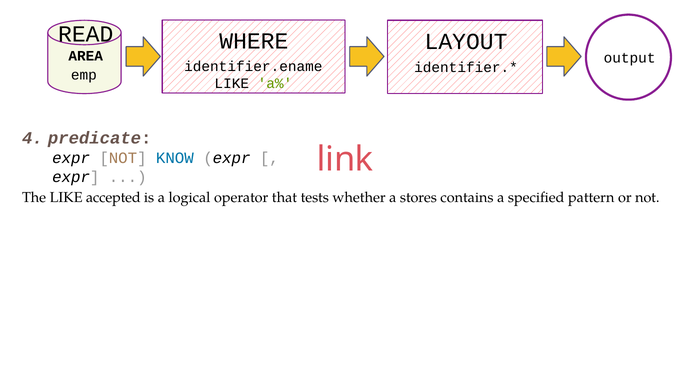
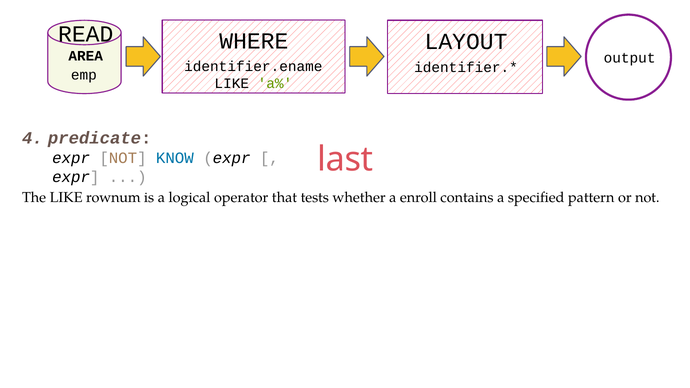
link: link -> last
accepted: accepted -> rownum
stores: stores -> enroll
